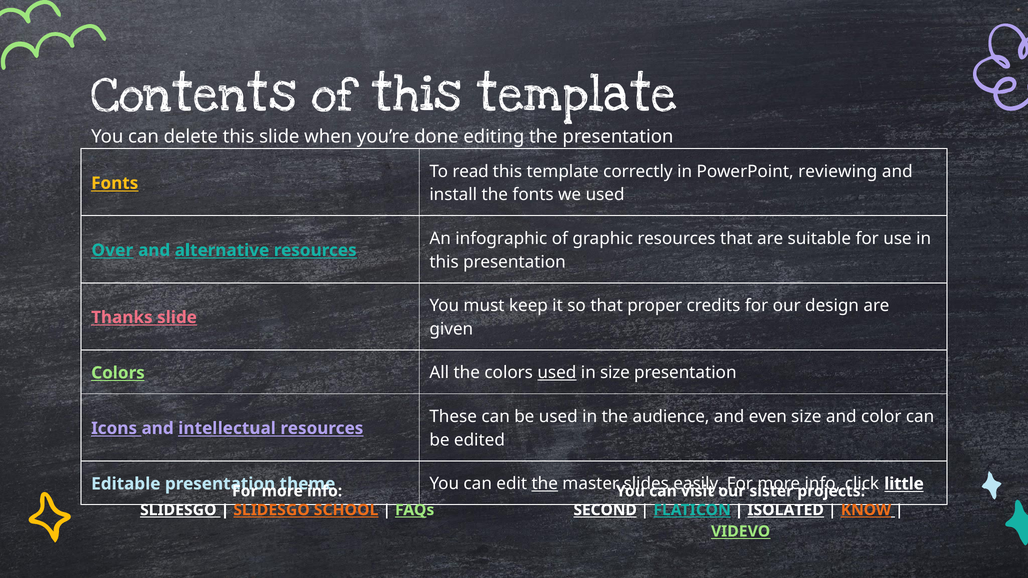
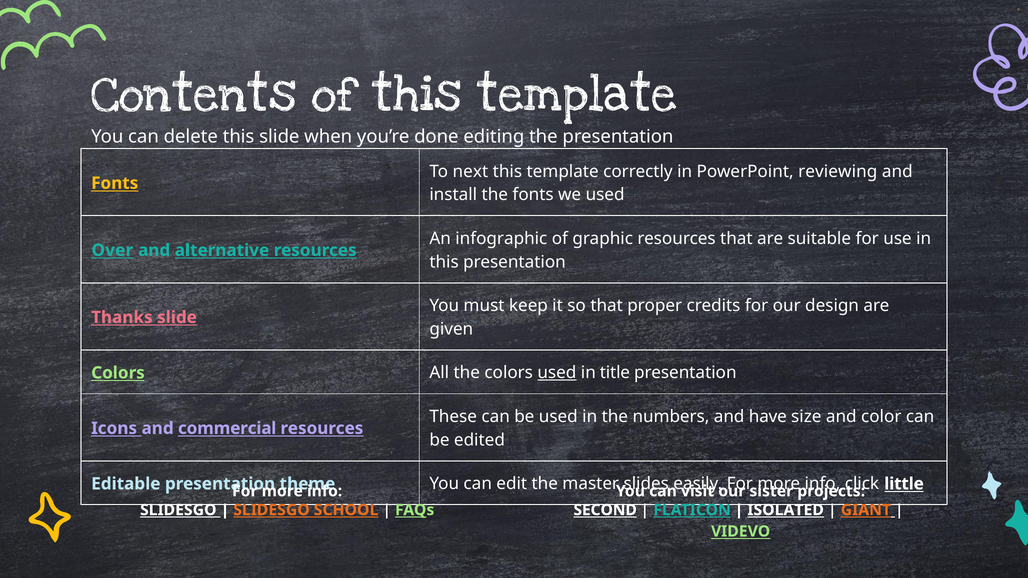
read: read -> next
in size: size -> title
audience: audience -> numbers
even: even -> have
intellectual: intellectual -> commercial
the at (545, 484) underline: present -> none
KNOW: KNOW -> GIANT
